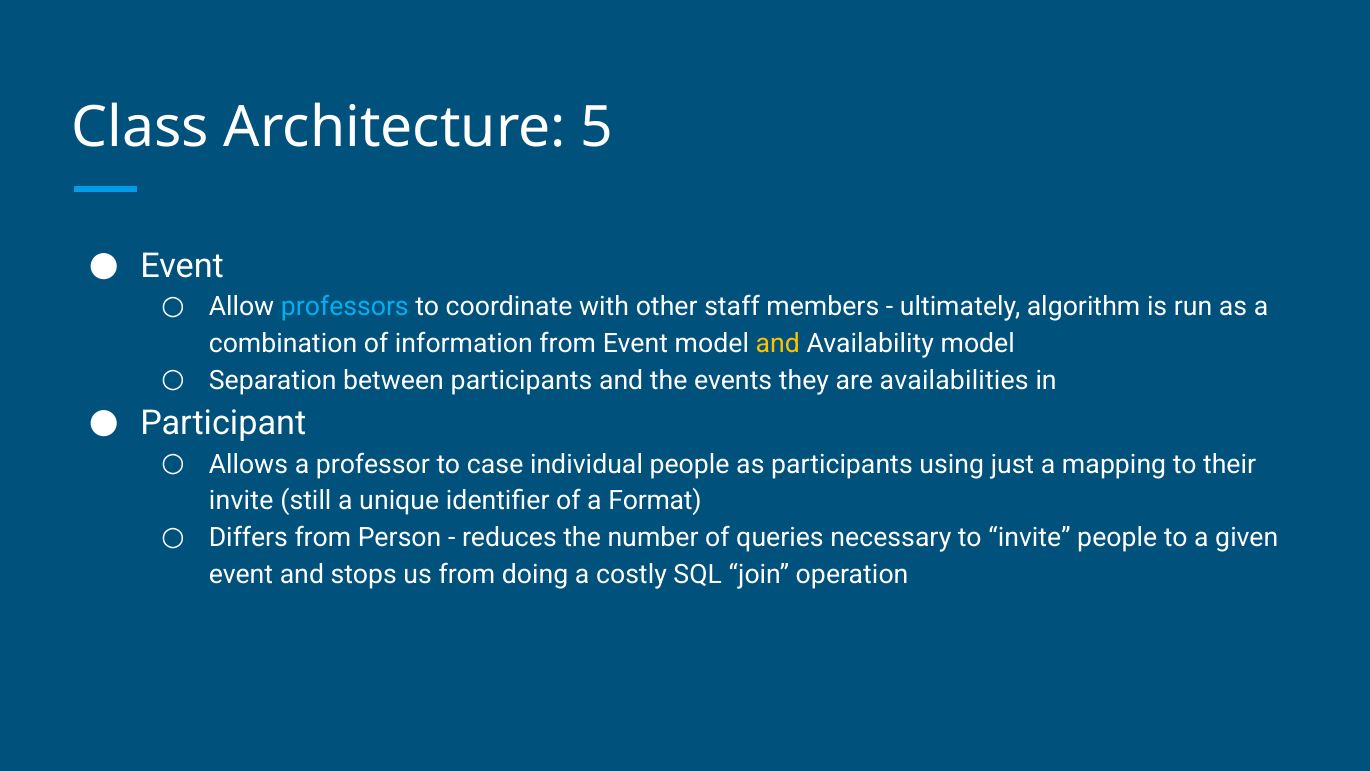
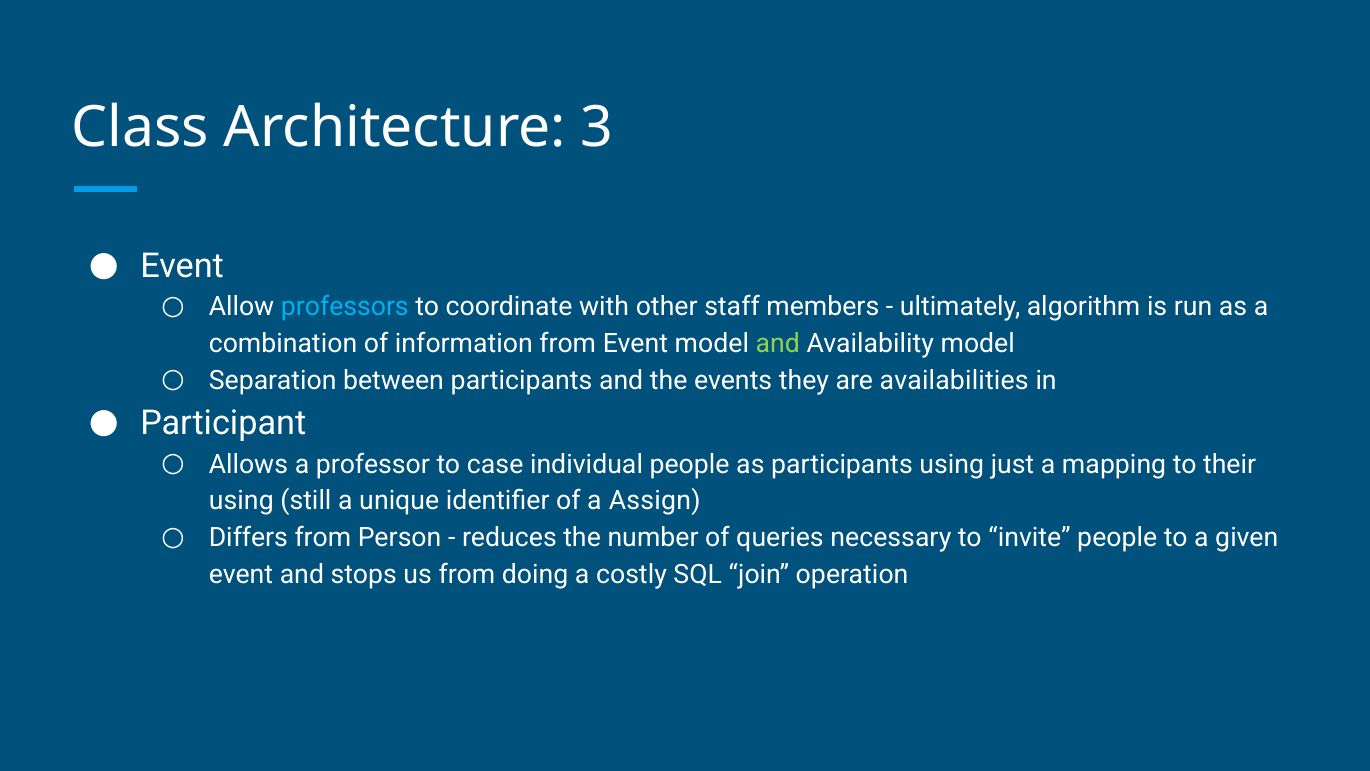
5: 5 -> 3
and at (778, 343) colour: yellow -> light green
invite at (241, 501): invite -> using
Format: Format -> Assign
